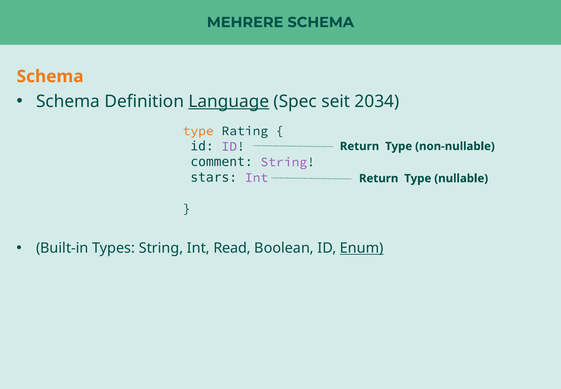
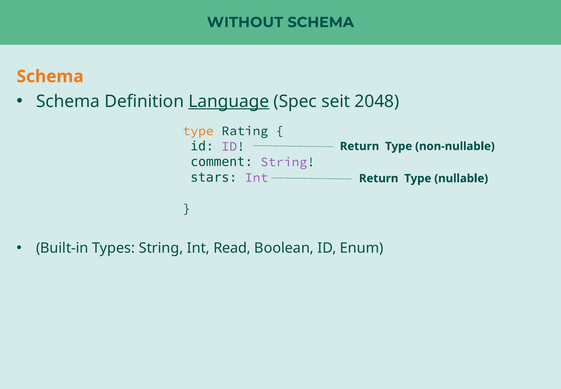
MEHRERE: MEHRERE -> WITHOUT
2034: 2034 -> 2048
Enum underline: present -> none
